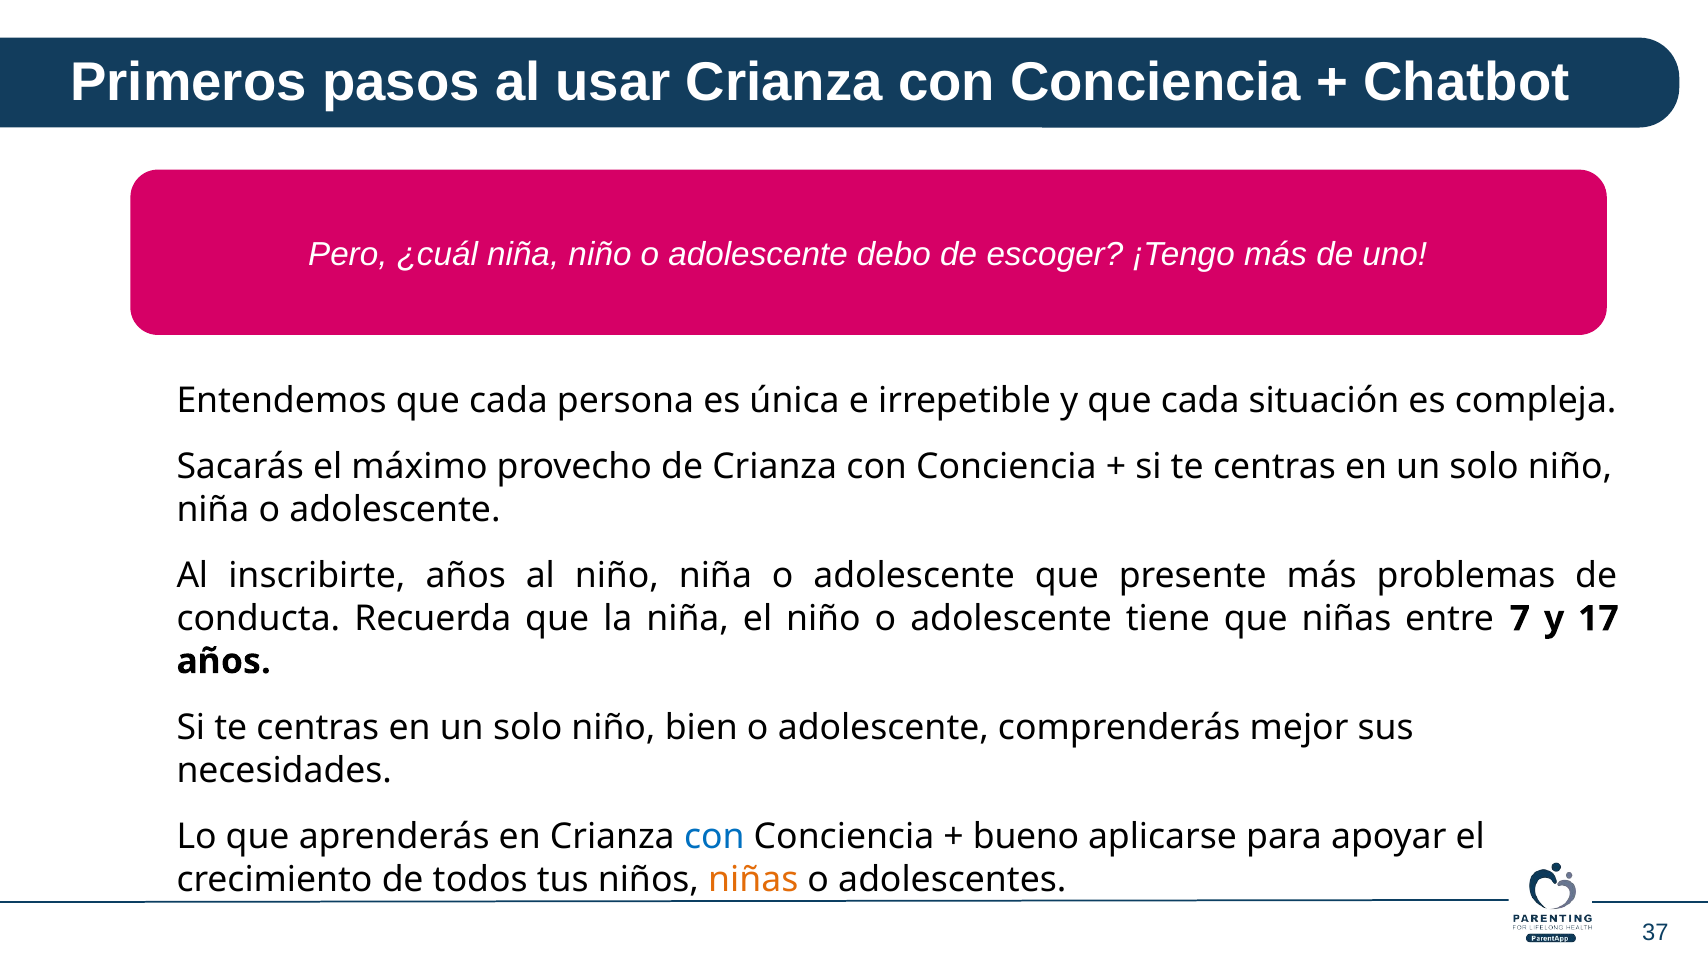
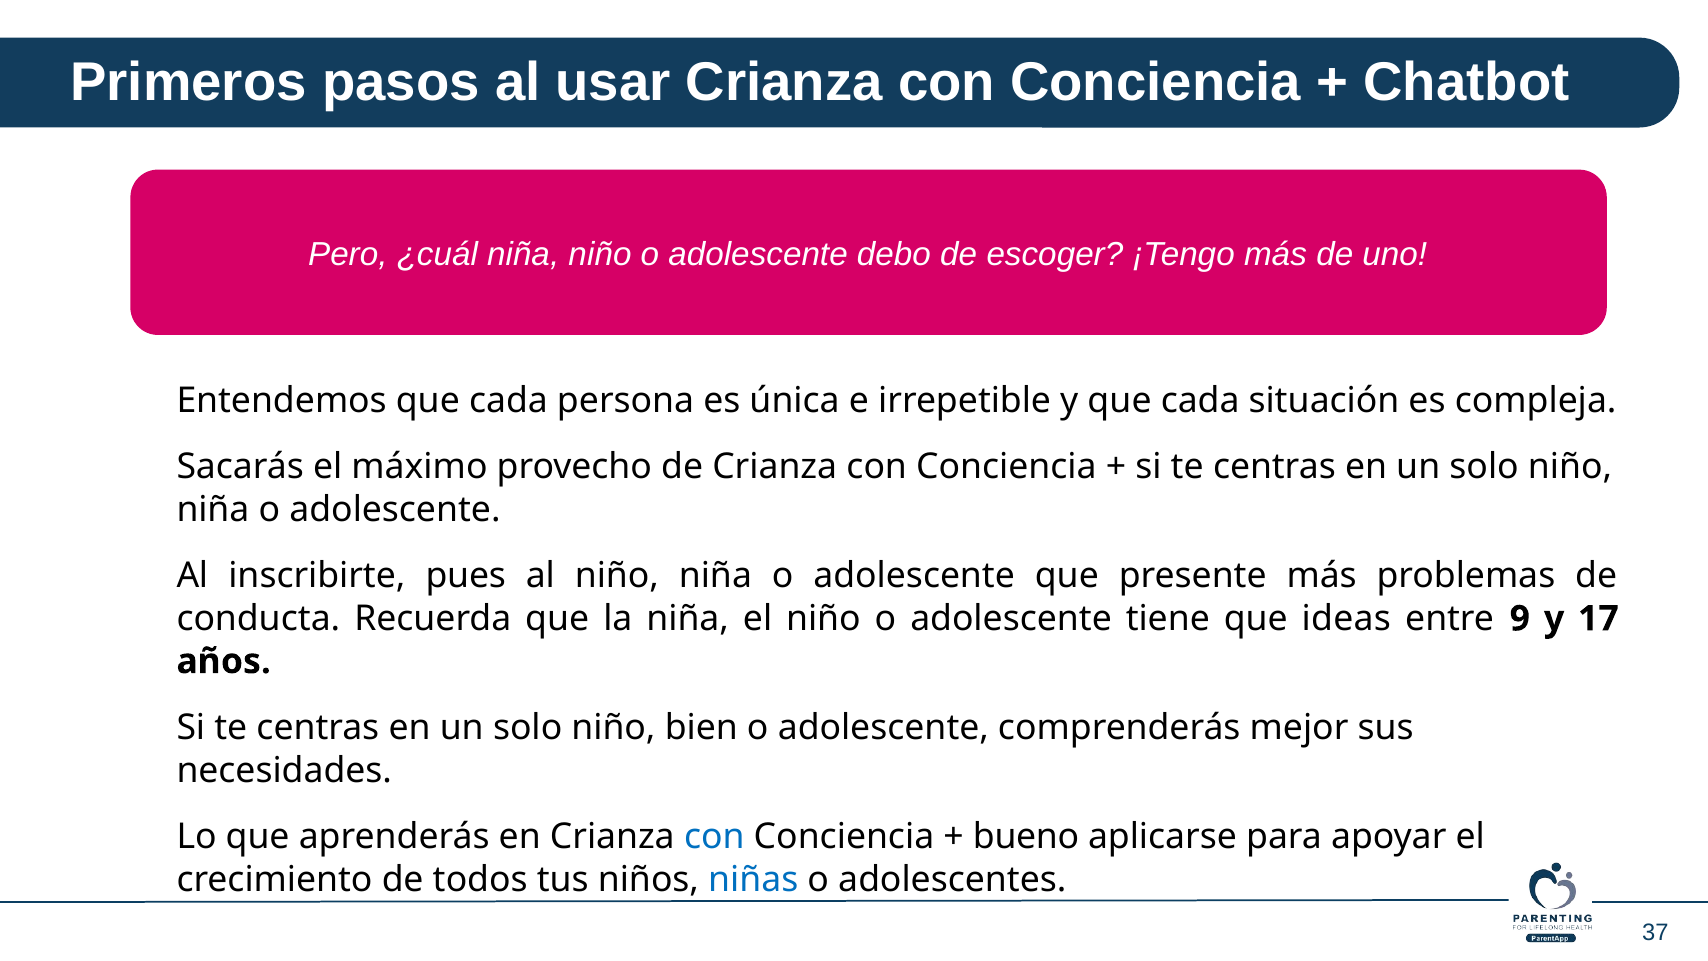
inscribirte años: años -> pues
que niñas: niñas -> ideas
7: 7 -> 9
niñas at (753, 880) colour: orange -> blue
